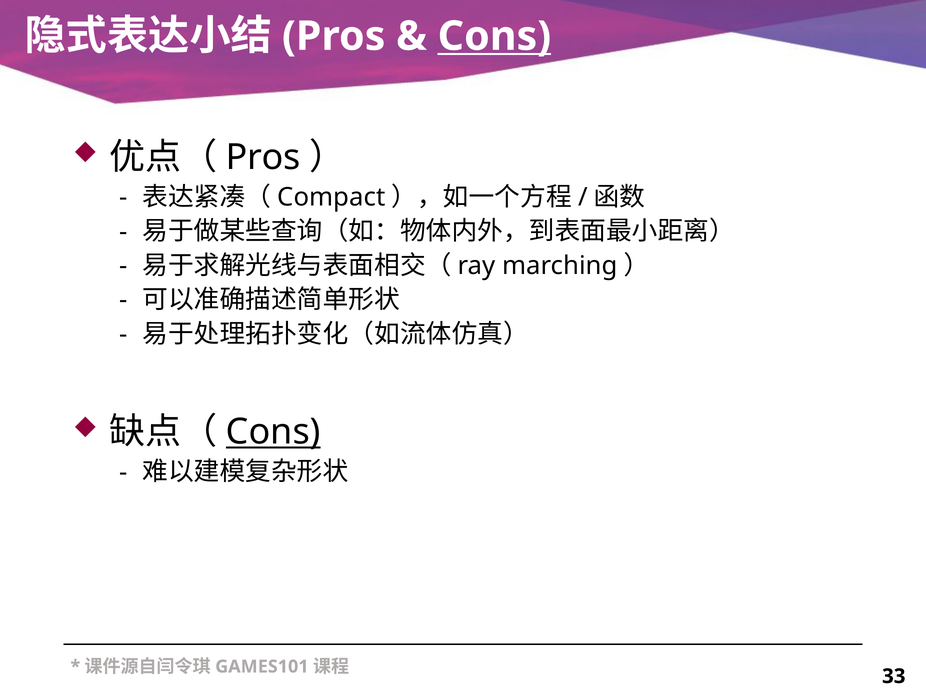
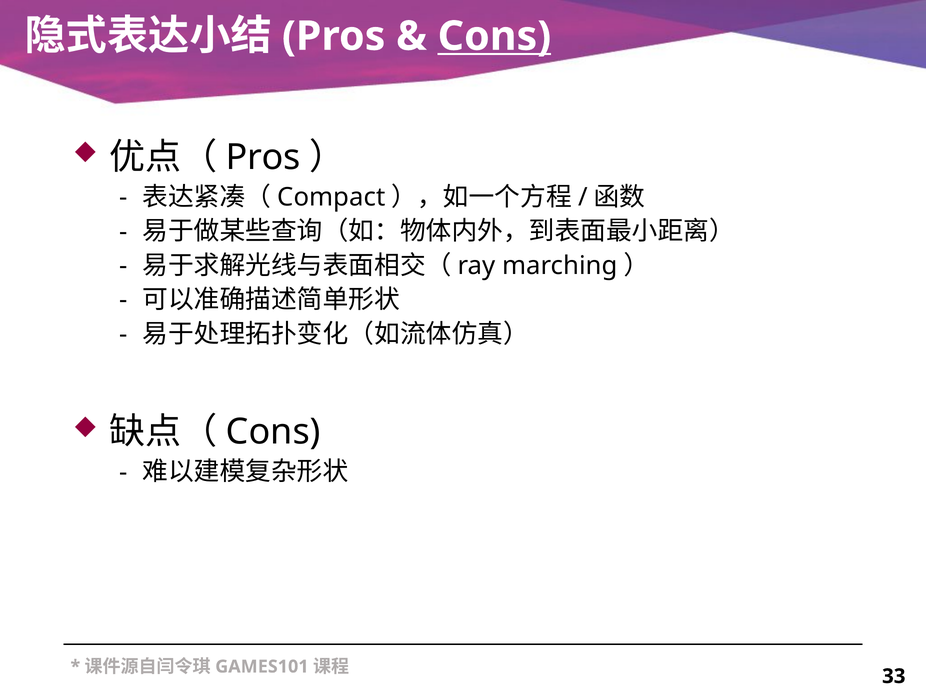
Cons at (273, 432) underline: present -> none
